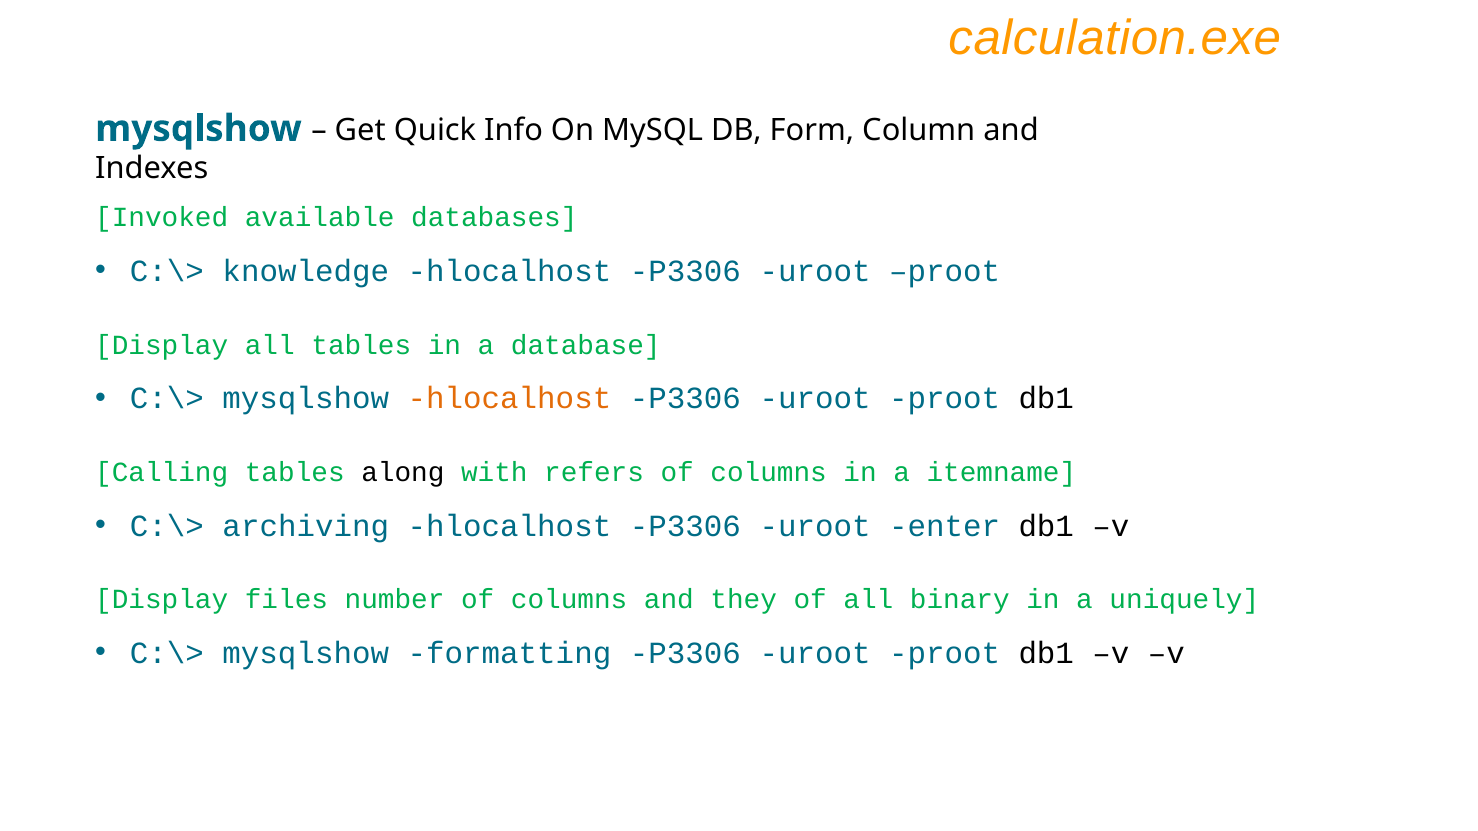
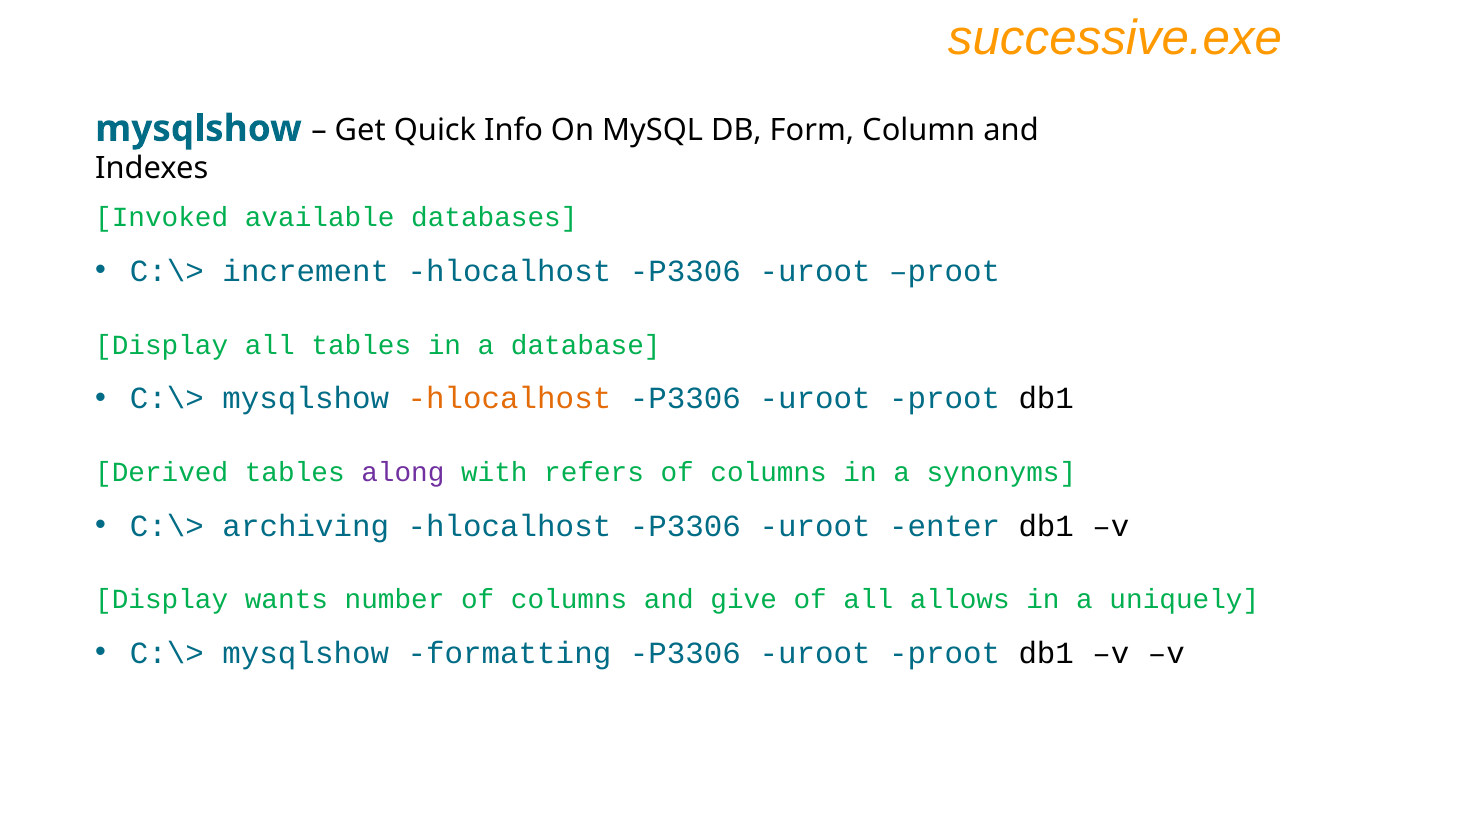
calculation.exe: calculation.exe -> successive.exe
knowledge: knowledge -> increment
Calling: Calling -> Derived
along colour: black -> purple
itemname: itemname -> synonyms
files: files -> wants
they: they -> give
binary: binary -> allows
